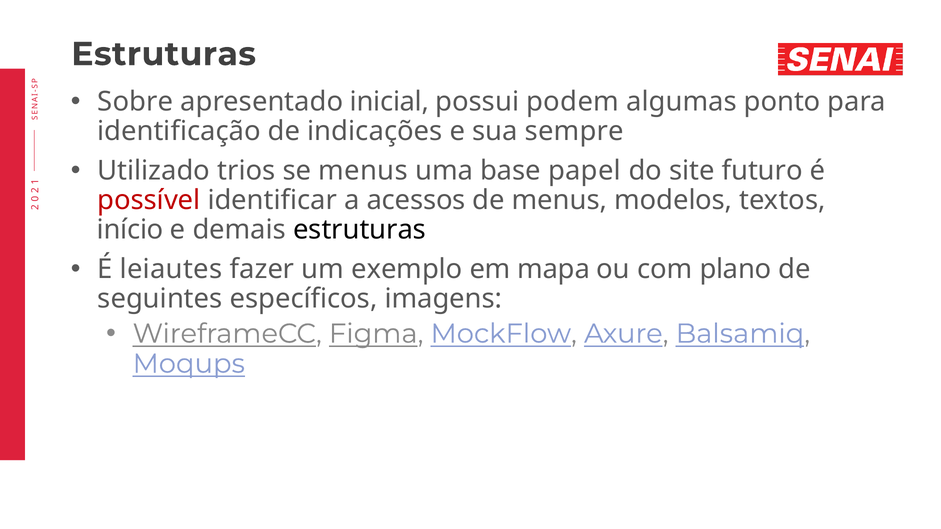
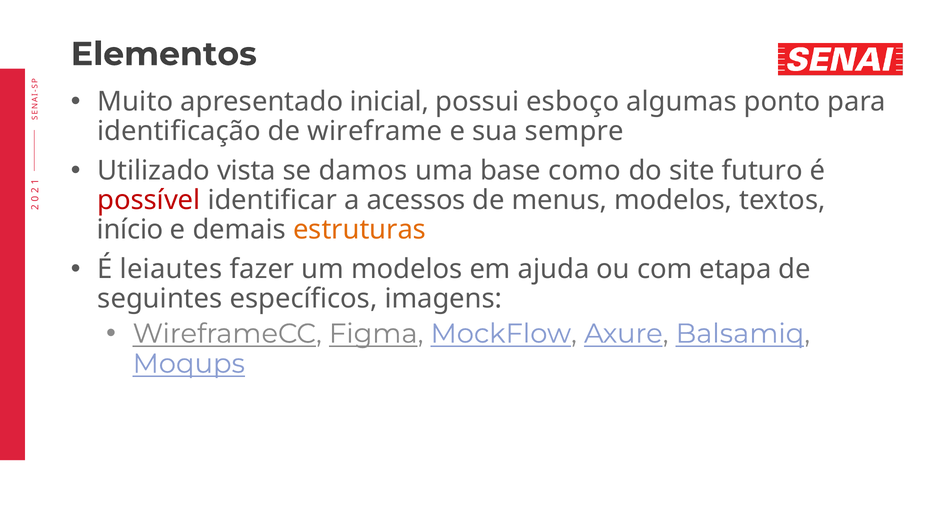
Estruturas at (164, 54): Estruturas -> Elementos
Sobre: Sobre -> Muito
podem: podem -> esboço
indicações: indicações -> wireframe
trios: trios -> vista
se menus: menus -> damos
papel: papel -> como
estruturas at (360, 230) colour: black -> orange
um exemplo: exemplo -> modelos
mapa: mapa -> ajuda
plano: plano -> etapa
